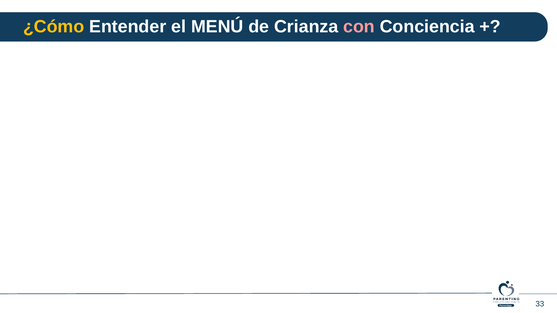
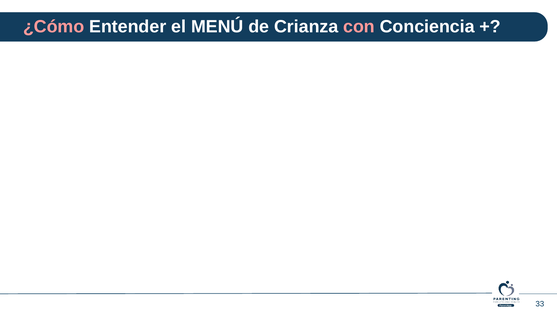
¿Cómo colour: yellow -> pink
